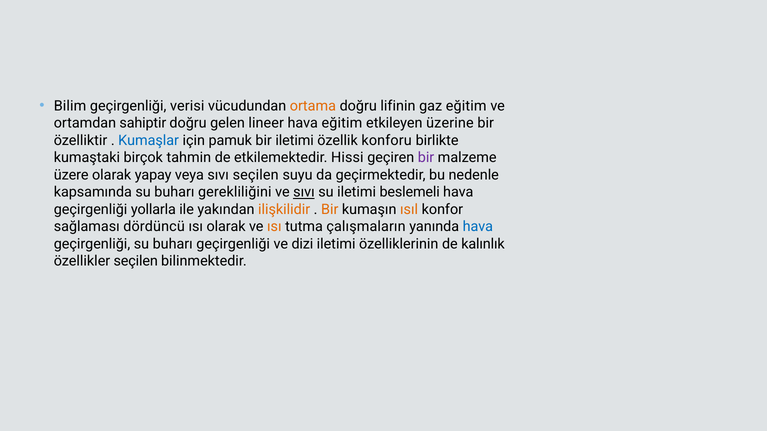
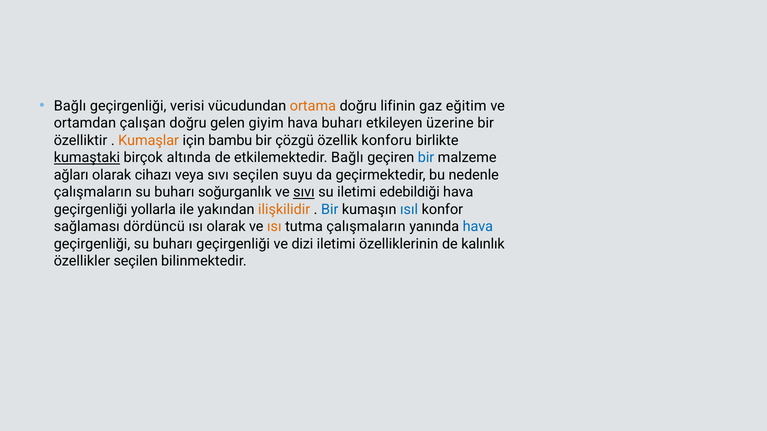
Bilim at (70, 106): Bilim -> Bağlı
sahiptir: sahiptir -> çalışan
lineer: lineer -> giyim
hava eğitim: eğitim -> buharı
Kumaşlar colour: blue -> orange
pamuk: pamuk -> bambu
bir iletimi: iletimi -> çözgü
kumaştaki underline: none -> present
tahmin: tahmin -> altında
etkilemektedir Hissi: Hissi -> Bağlı
bir at (426, 158) colour: purple -> blue
üzere: üzere -> ağları
yapay: yapay -> cihazı
kapsamında at (93, 192): kapsamında -> çalışmaların
gerekliliğini: gerekliliğini -> soğurganlık
beslemeli: beslemeli -> edebildiği
Bir at (330, 210) colour: orange -> blue
ısıl colour: orange -> blue
